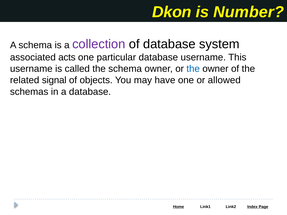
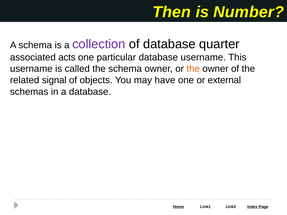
Dkon: Dkon -> Then
system: system -> quarter
the at (193, 69) colour: blue -> orange
allowed: allowed -> external
